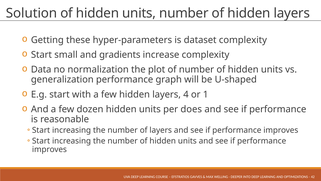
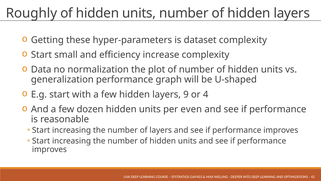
Solution: Solution -> Roughly
gradients: gradients -> efficiency
4: 4 -> 9
1: 1 -> 4
does: does -> even
